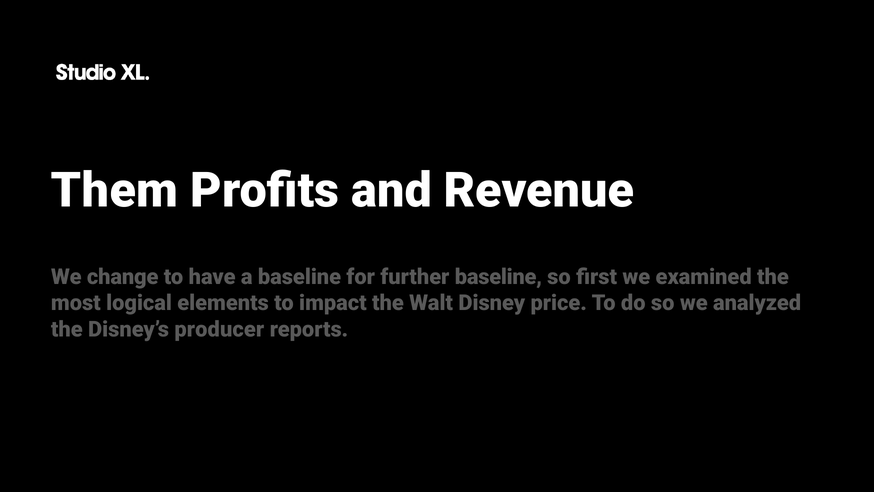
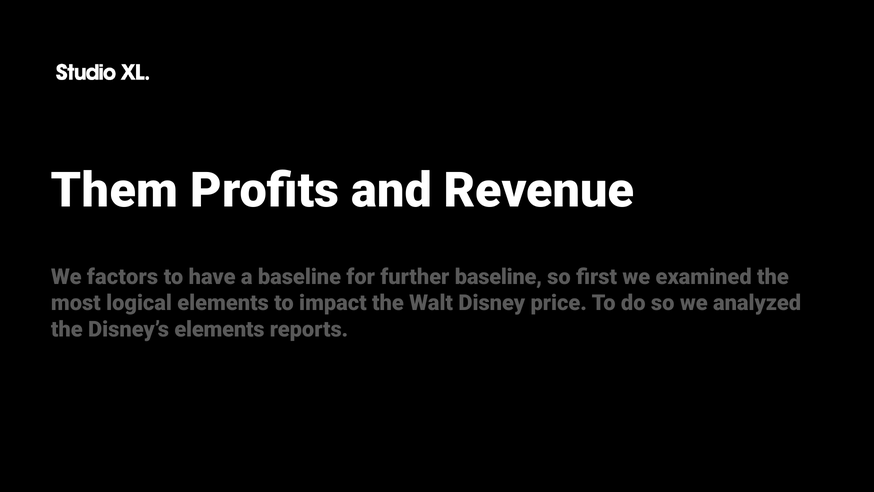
change: change -> factors
Disney’s producer: producer -> elements
